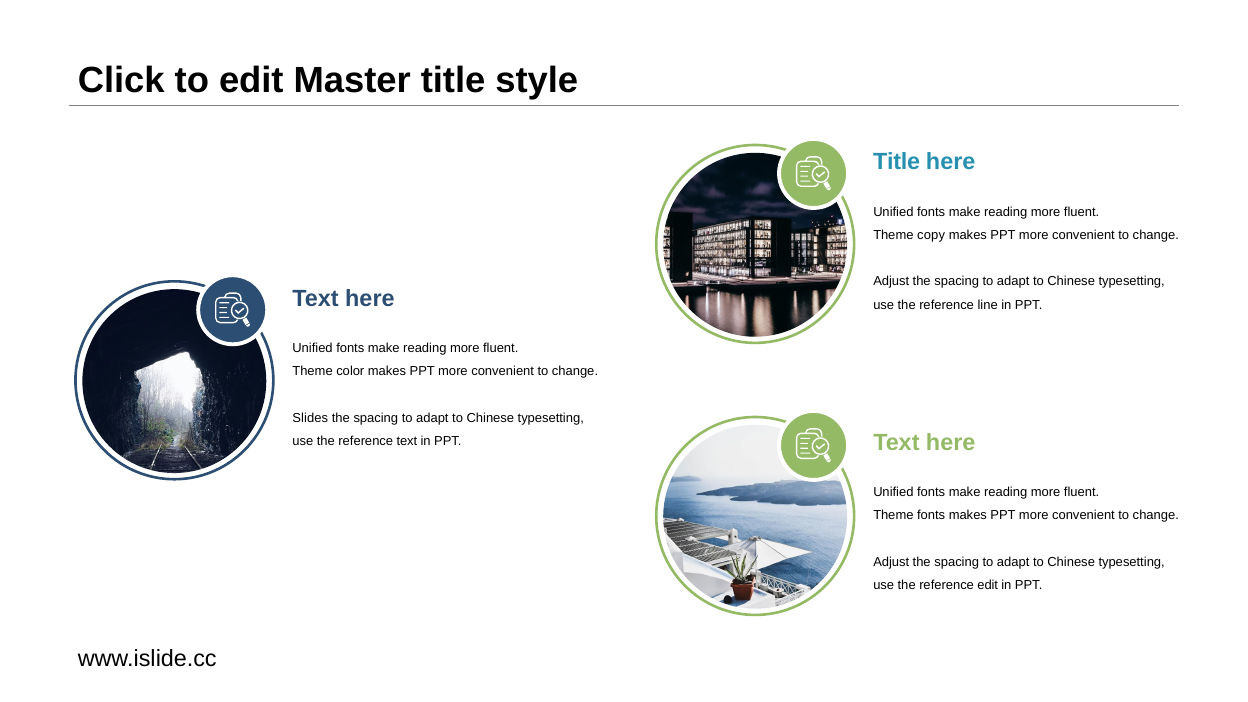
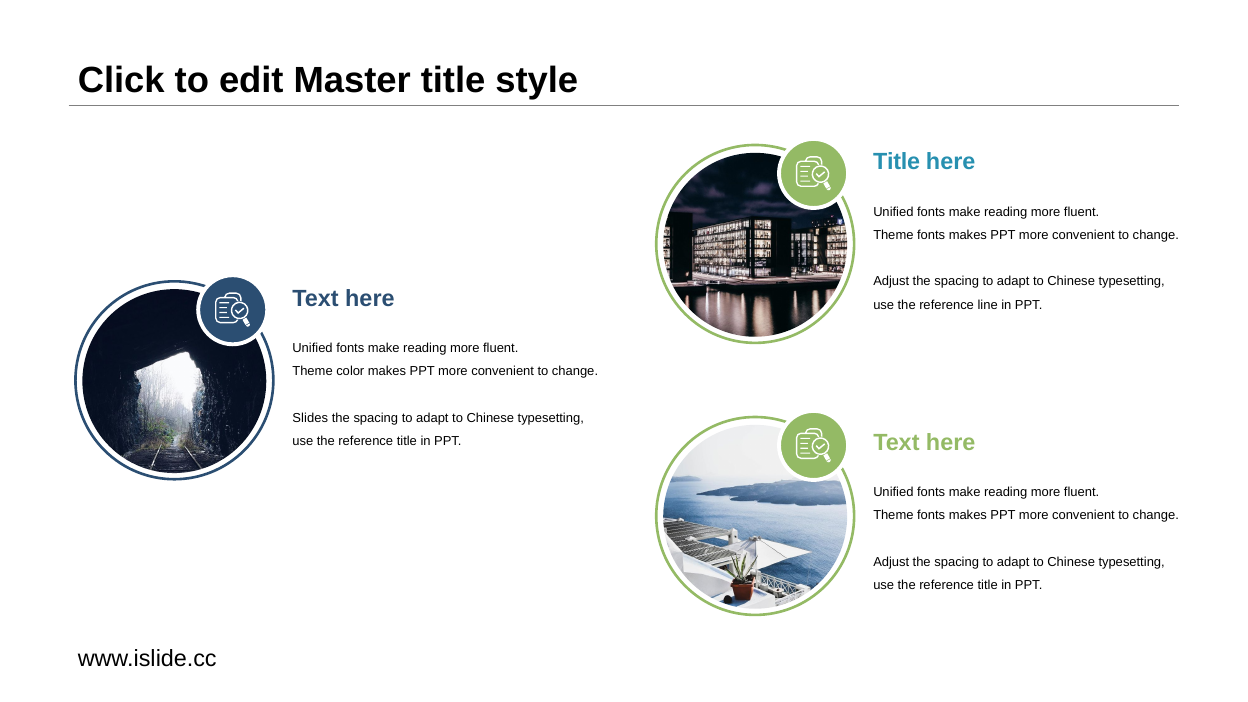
copy at (931, 235): copy -> fonts
text at (407, 441): text -> title
edit at (988, 585): edit -> title
